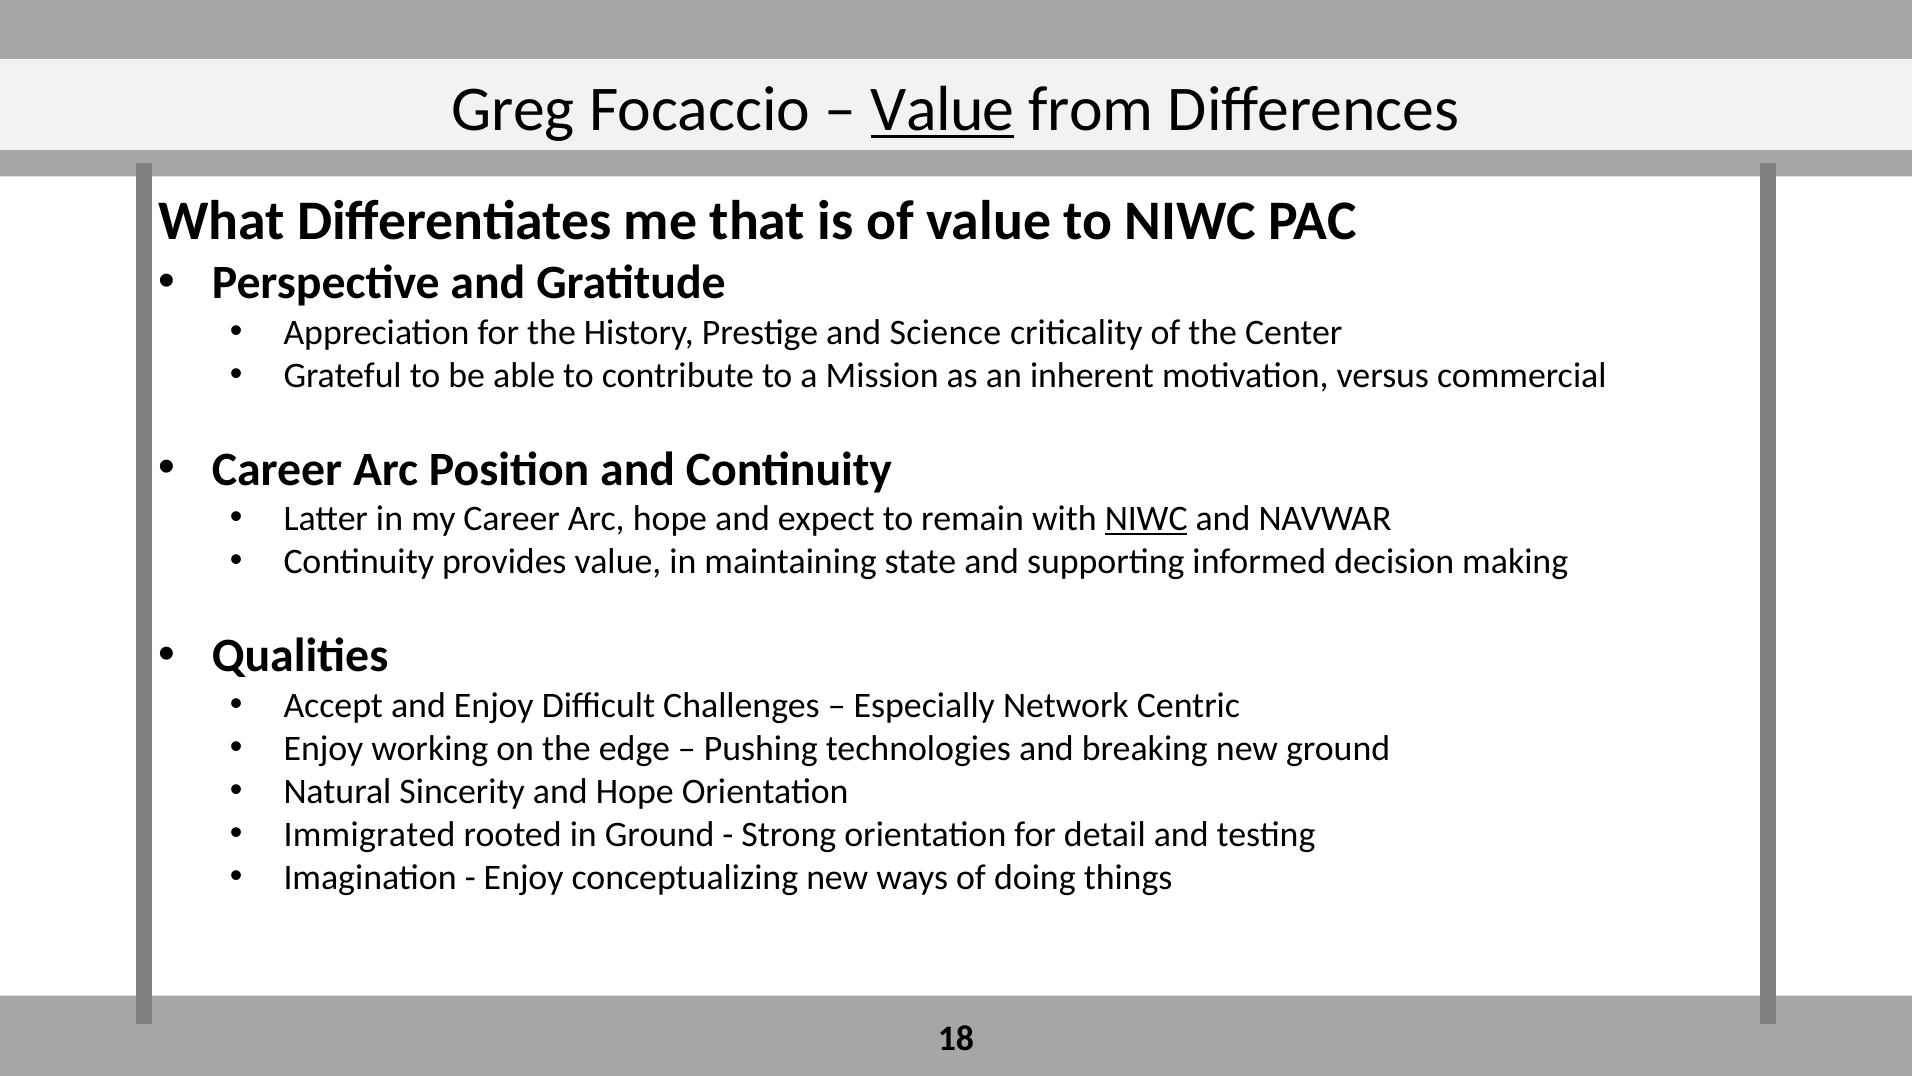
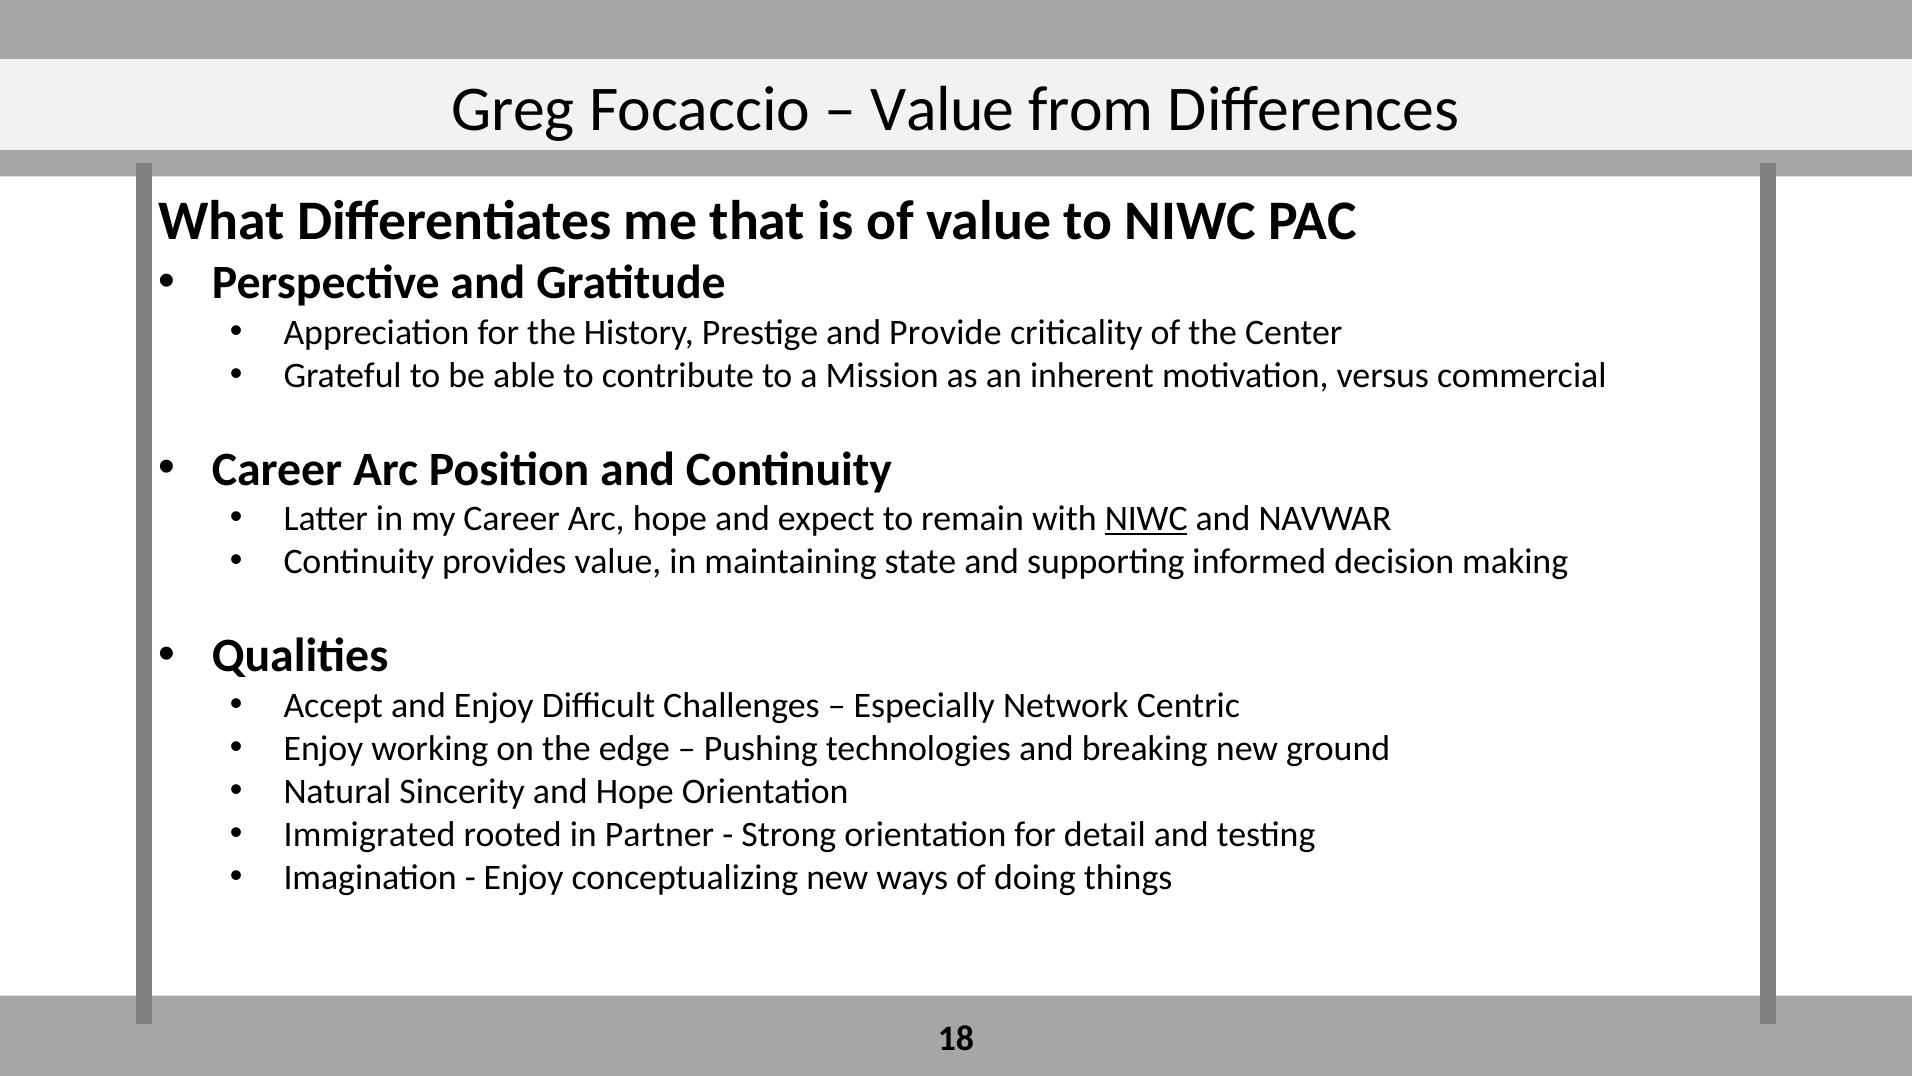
Value at (943, 109) underline: present -> none
Science: Science -> Provide
in Ground: Ground -> Partner
